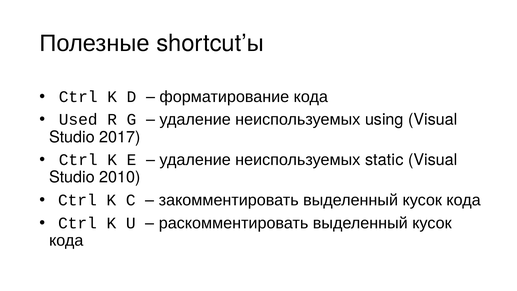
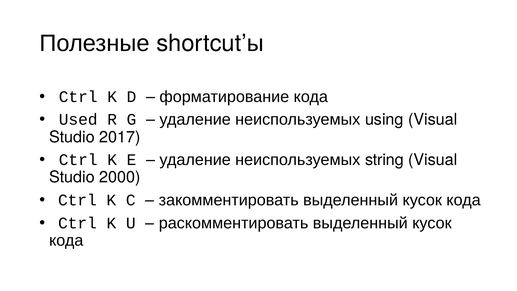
static: static -> string
2010: 2010 -> 2000
